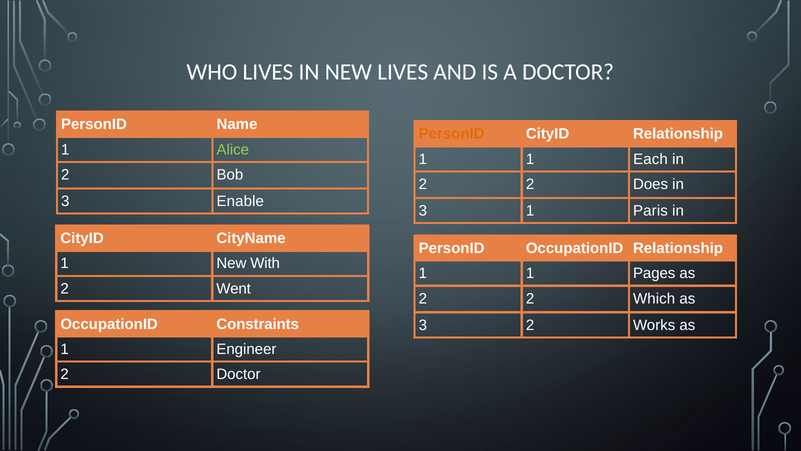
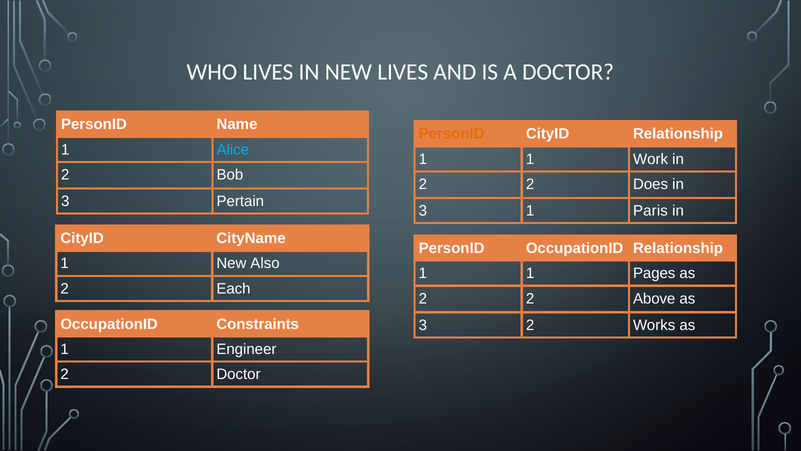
Alice colour: light green -> light blue
Each: Each -> Work
Enable: Enable -> Pertain
With: With -> Also
Went: Went -> Each
Which: Which -> Above
